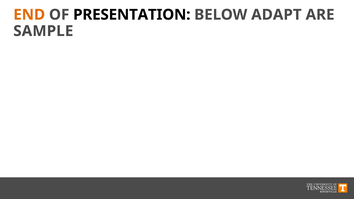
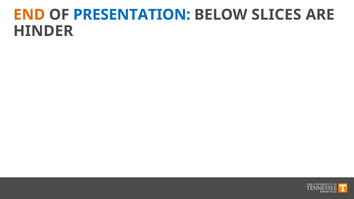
PRESENTATION colour: black -> blue
ADAPT: ADAPT -> SLICES
SAMPLE: SAMPLE -> HINDER
